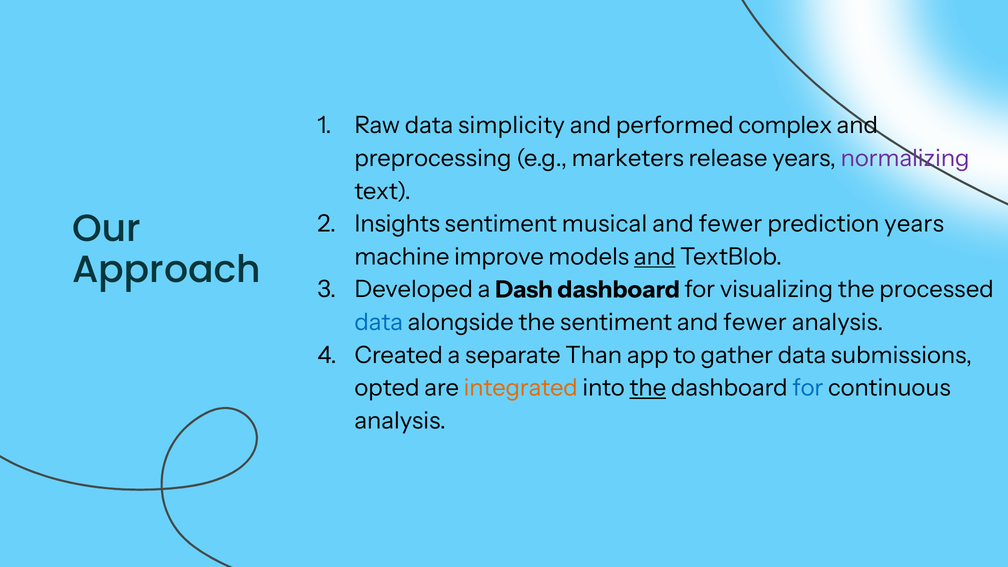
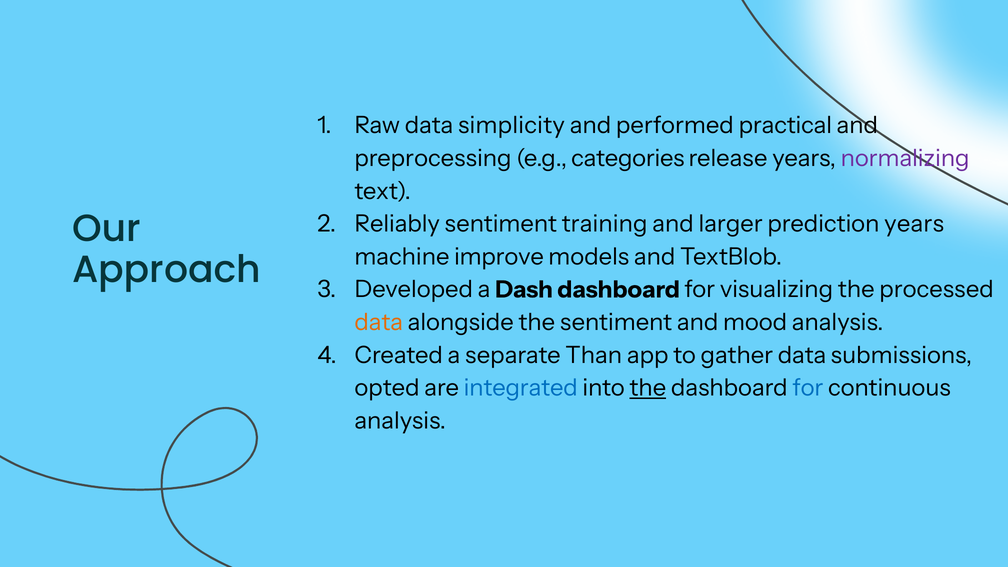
complex: complex -> practical
marketers: marketers -> categories
Insights: Insights -> Reliably
musical: musical -> training
fewer at (731, 224): fewer -> larger
and at (655, 257) underline: present -> none
data at (379, 322) colour: blue -> orange
sentiment and fewer: fewer -> mood
integrated colour: orange -> blue
